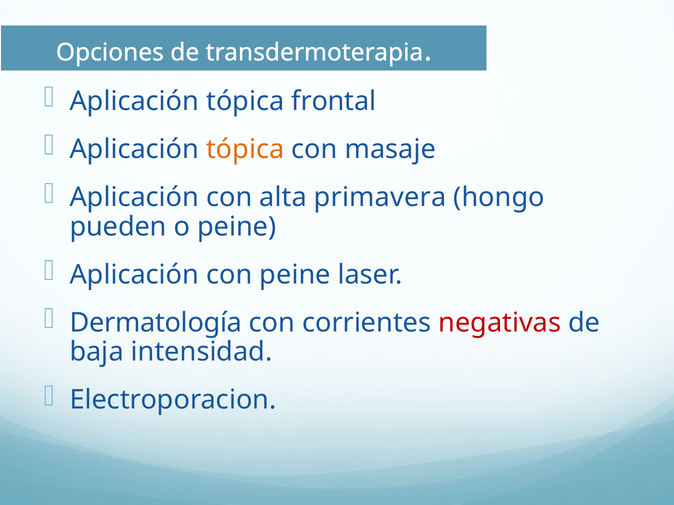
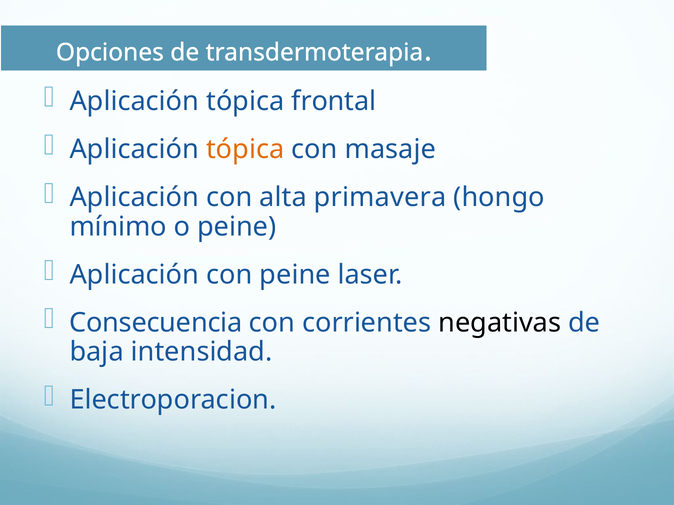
pueden: pueden -> mínimo
Dermatología: Dermatología -> Consecuencia
negativas colour: red -> black
